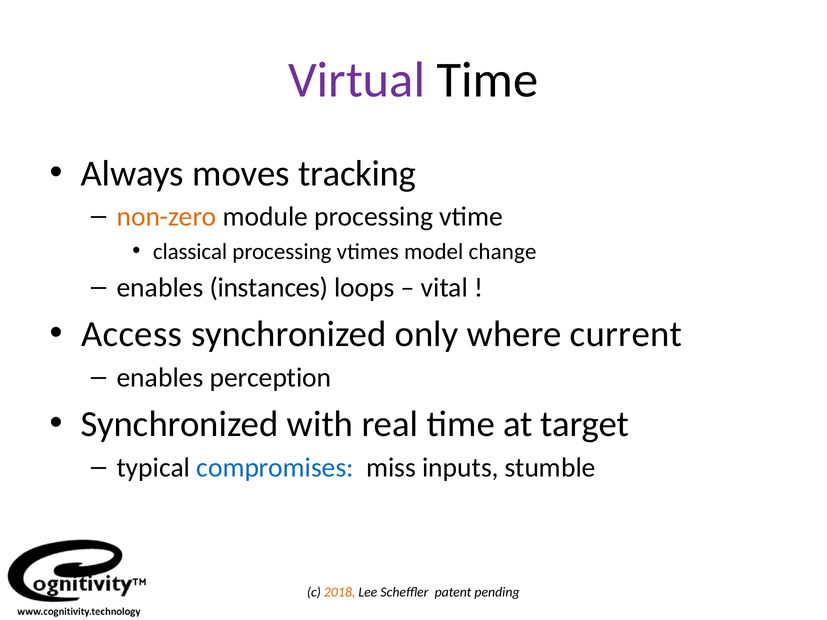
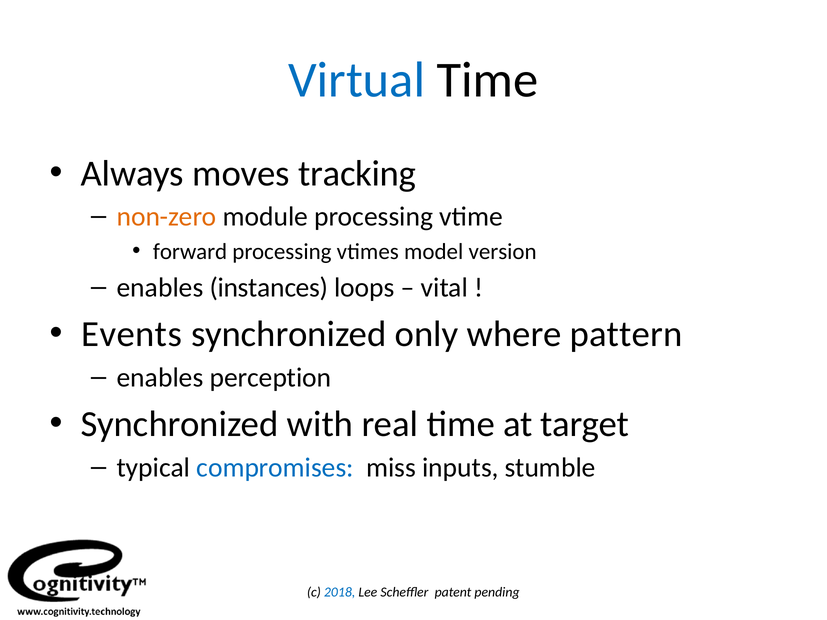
Virtual colour: purple -> blue
classical: classical -> forward
change: change -> version
Access: Access -> Events
current: current -> pattern
2018 colour: orange -> blue
